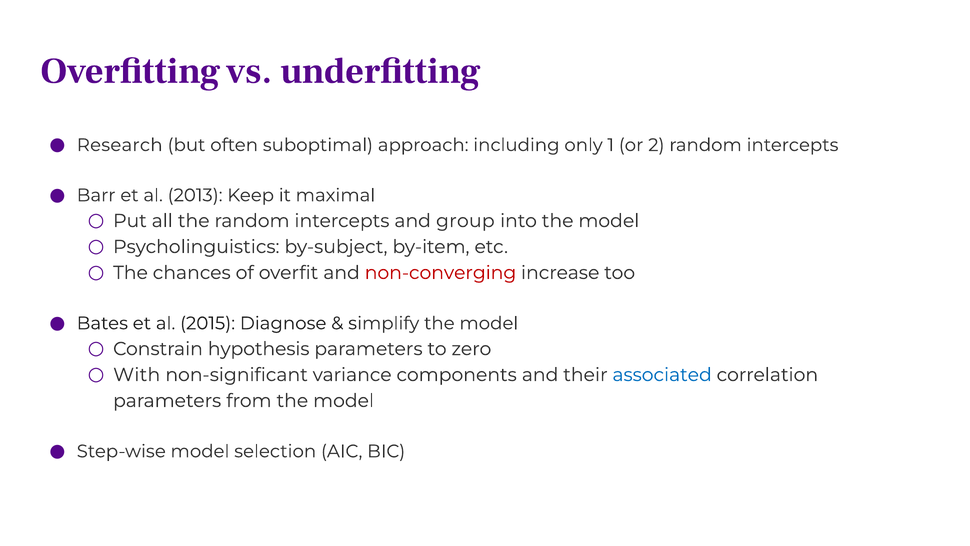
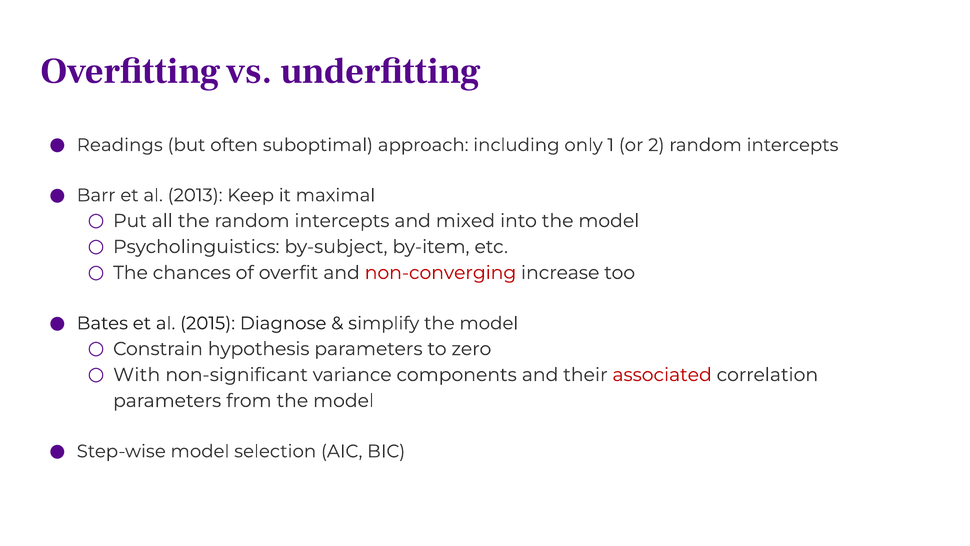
Research: Research -> Readings
group: group -> mixed
associated colour: blue -> red
